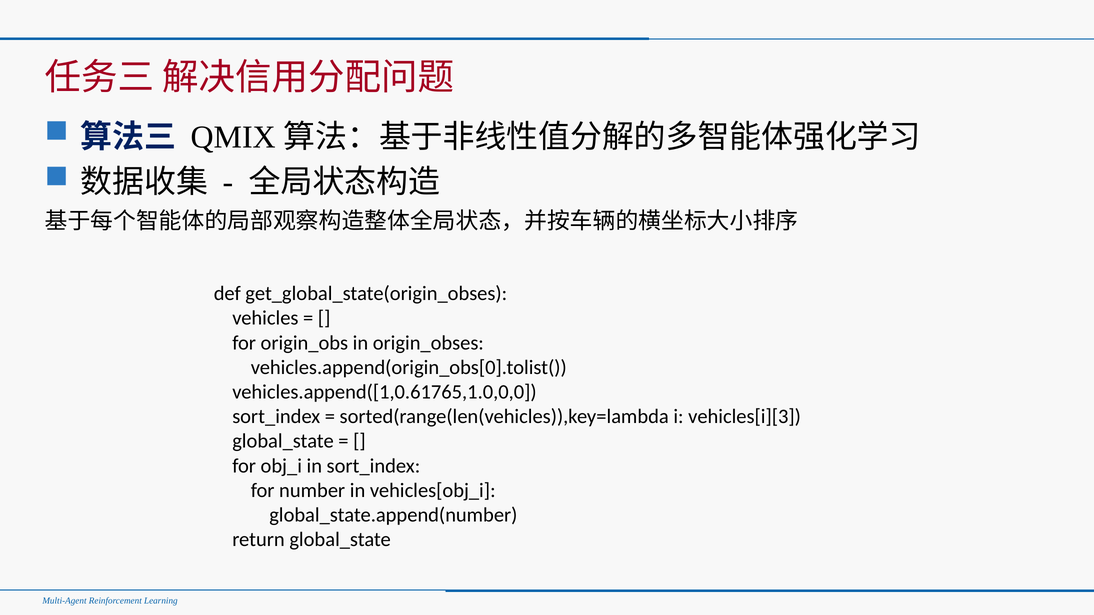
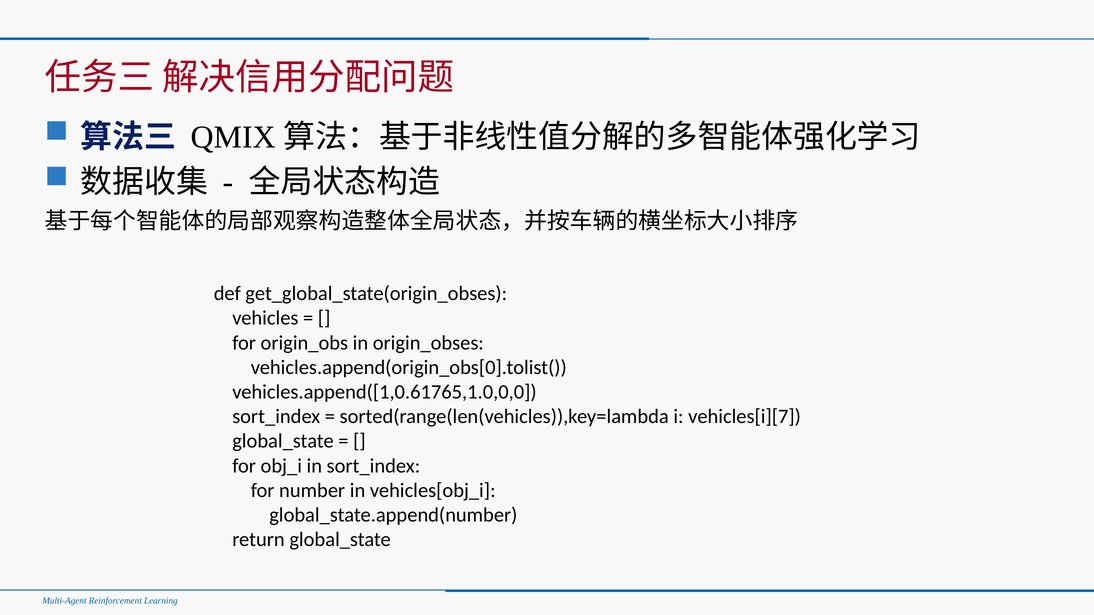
vehicles[i][3: vehicles[i][3 -> vehicles[i][7
